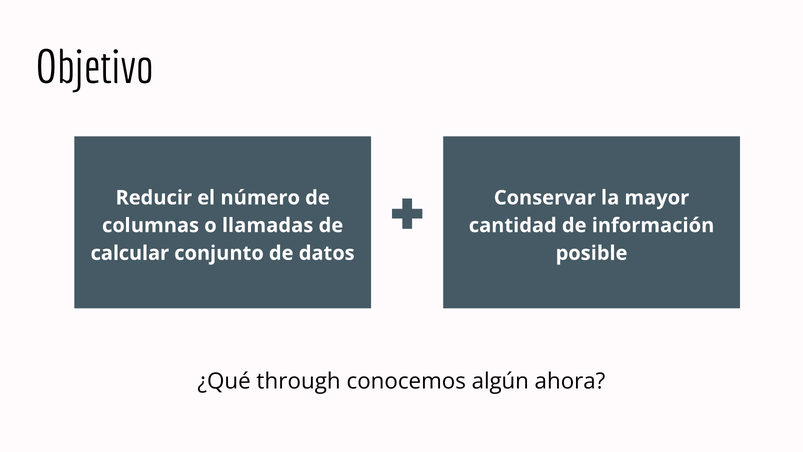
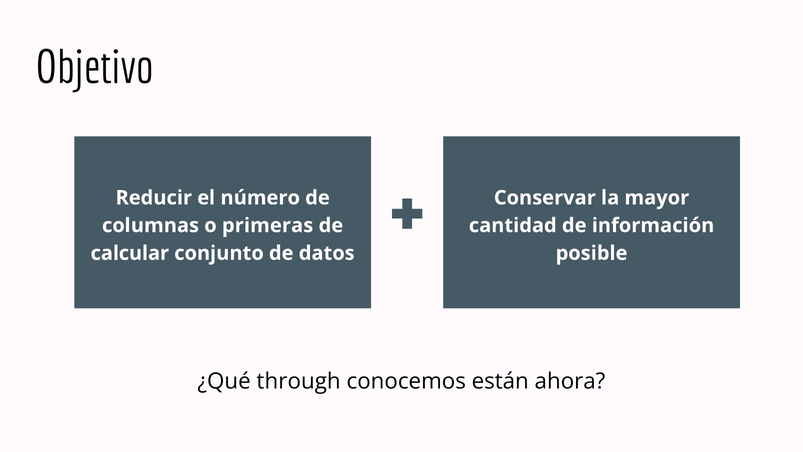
llamadas: llamadas -> primeras
algún: algún -> están
